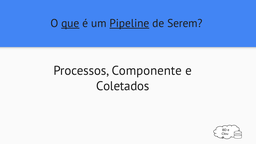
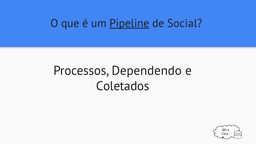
que underline: present -> none
Serem: Serem -> Social
Componente: Componente -> Dependendo
